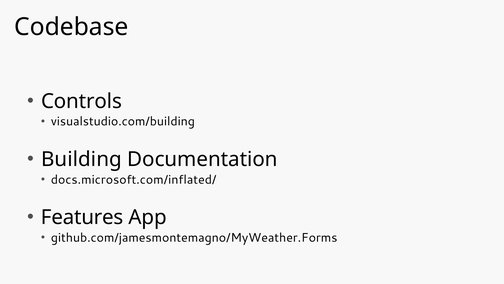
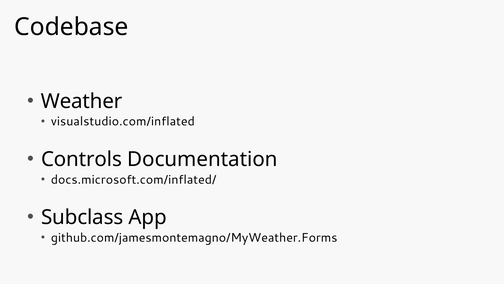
Controls: Controls -> Weather
visualstudio.com/building: visualstudio.com/building -> visualstudio.com/inflated
Building: Building -> Controls
Features: Features -> Subclass
